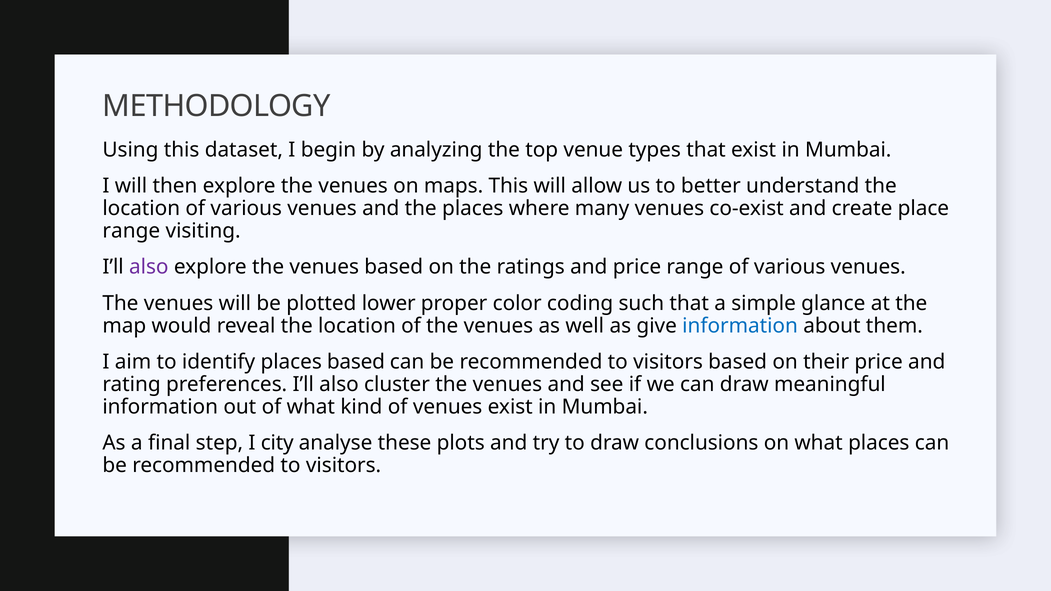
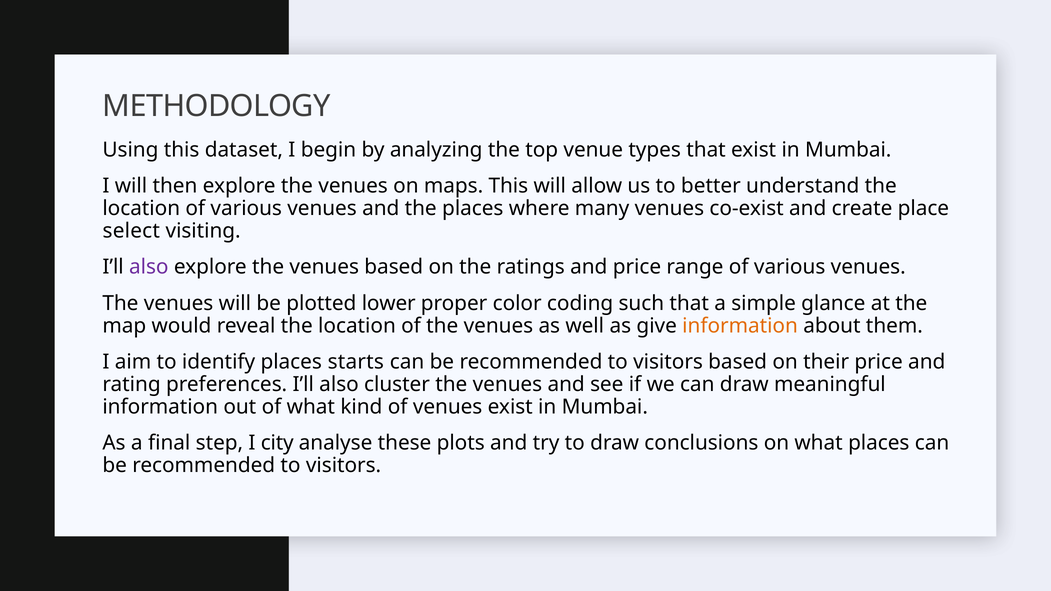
range at (131, 231): range -> select
information at (740, 326) colour: blue -> orange
places based: based -> starts
